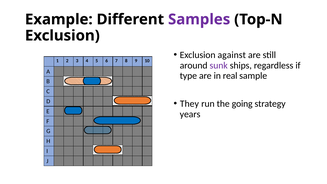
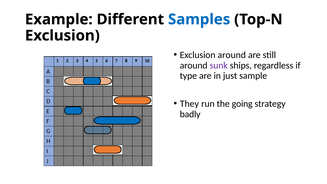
Samples colour: purple -> blue
Exclusion against: against -> around
real: real -> just
years: years -> badly
